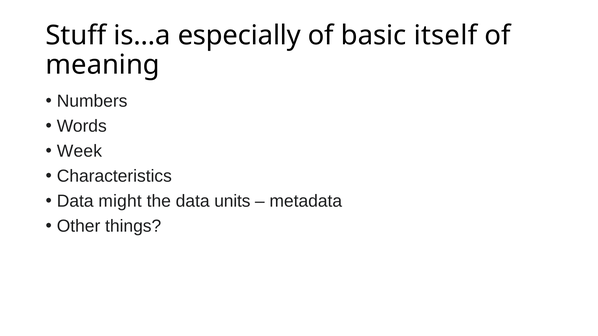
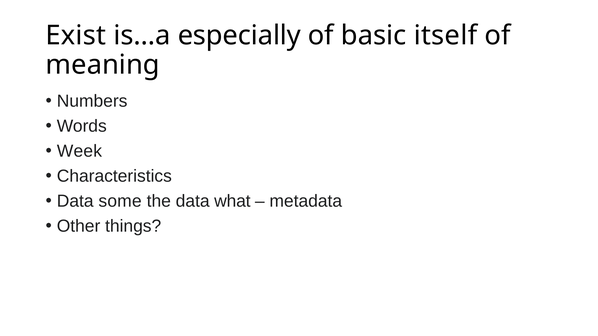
Stuff: Stuff -> Exist
might: might -> some
units: units -> what
